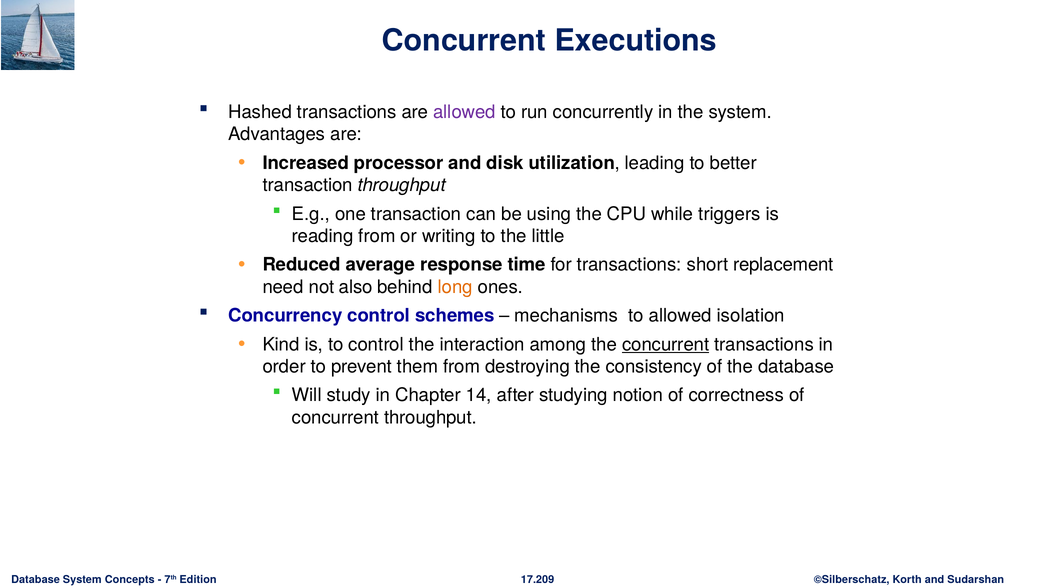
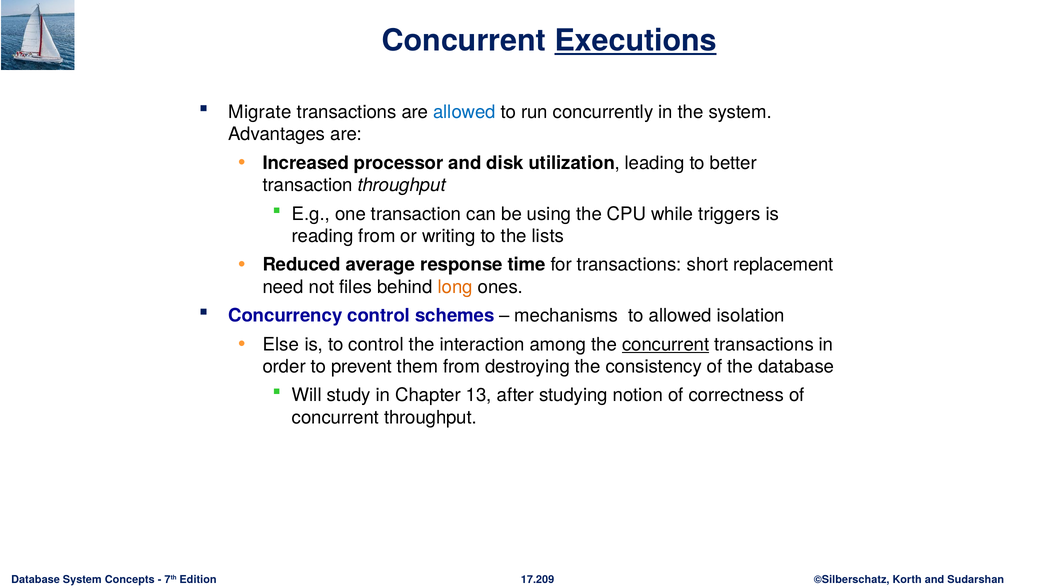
Executions underline: none -> present
Hashed: Hashed -> Migrate
allowed at (464, 112) colour: purple -> blue
little: little -> lists
also: also -> files
Kind: Kind -> Else
14: 14 -> 13
